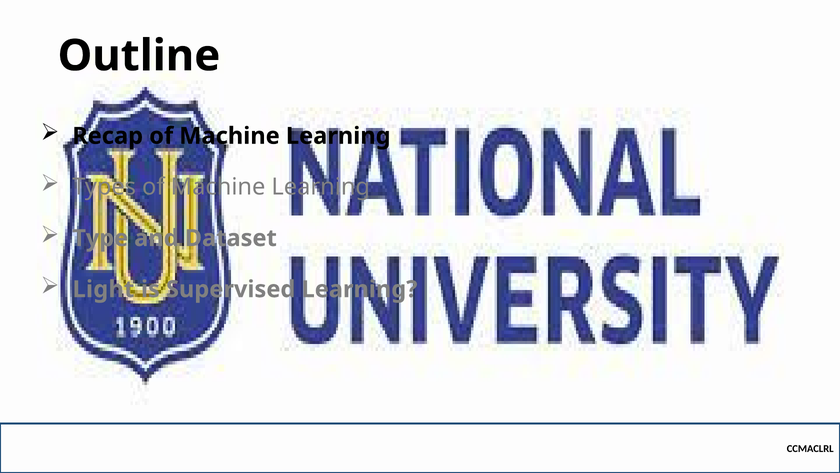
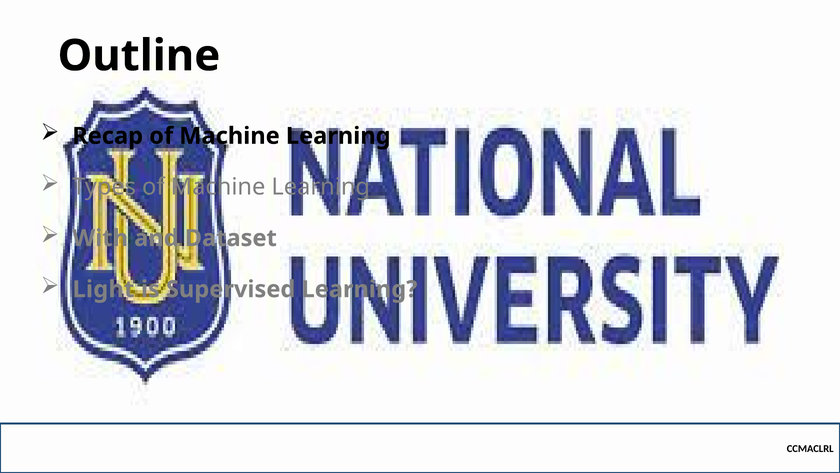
Type: Type -> With
